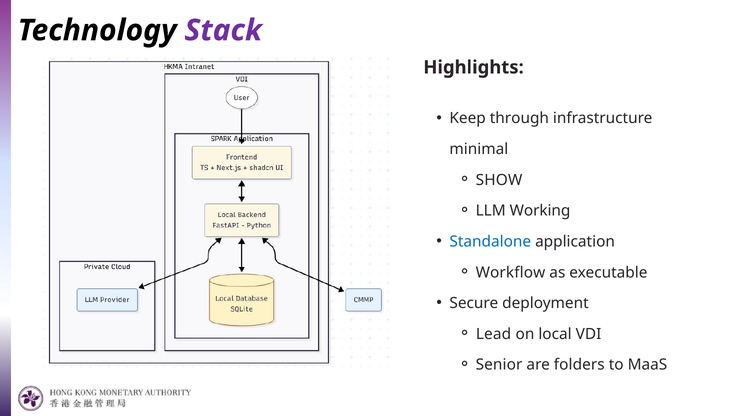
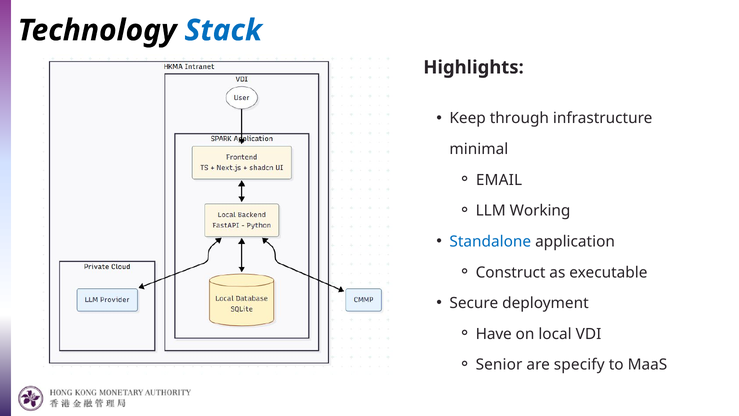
Stack colour: purple -> blue
SHOW: SHOW -> EMAIL
Workflow: Workflow -> Construct
Lead: Lead -> Have
folders: folders -> specify
